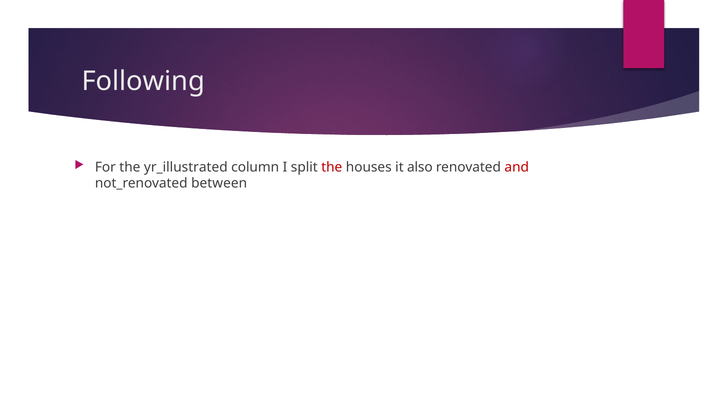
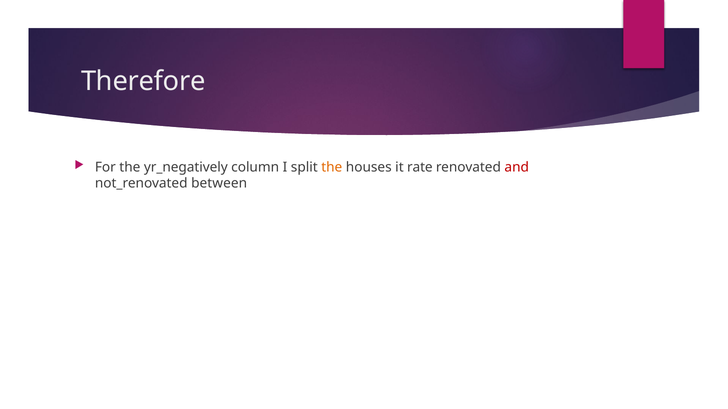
Following: Following -> Therefore
yr_illustrated: yr_illustrated -> yr_negatively
the at (332, 167) colour: red -> orange
also: also -> rate
